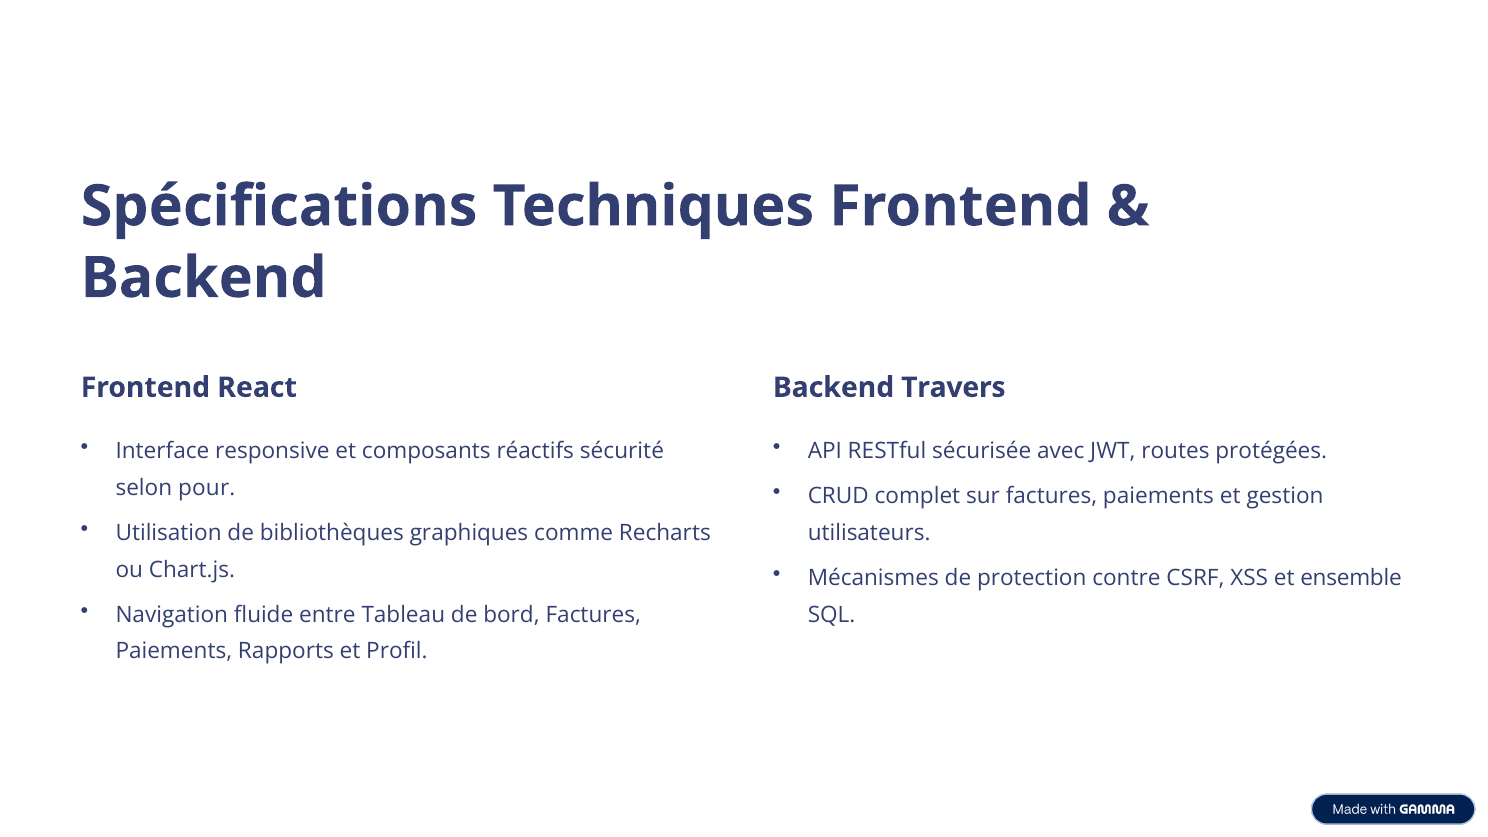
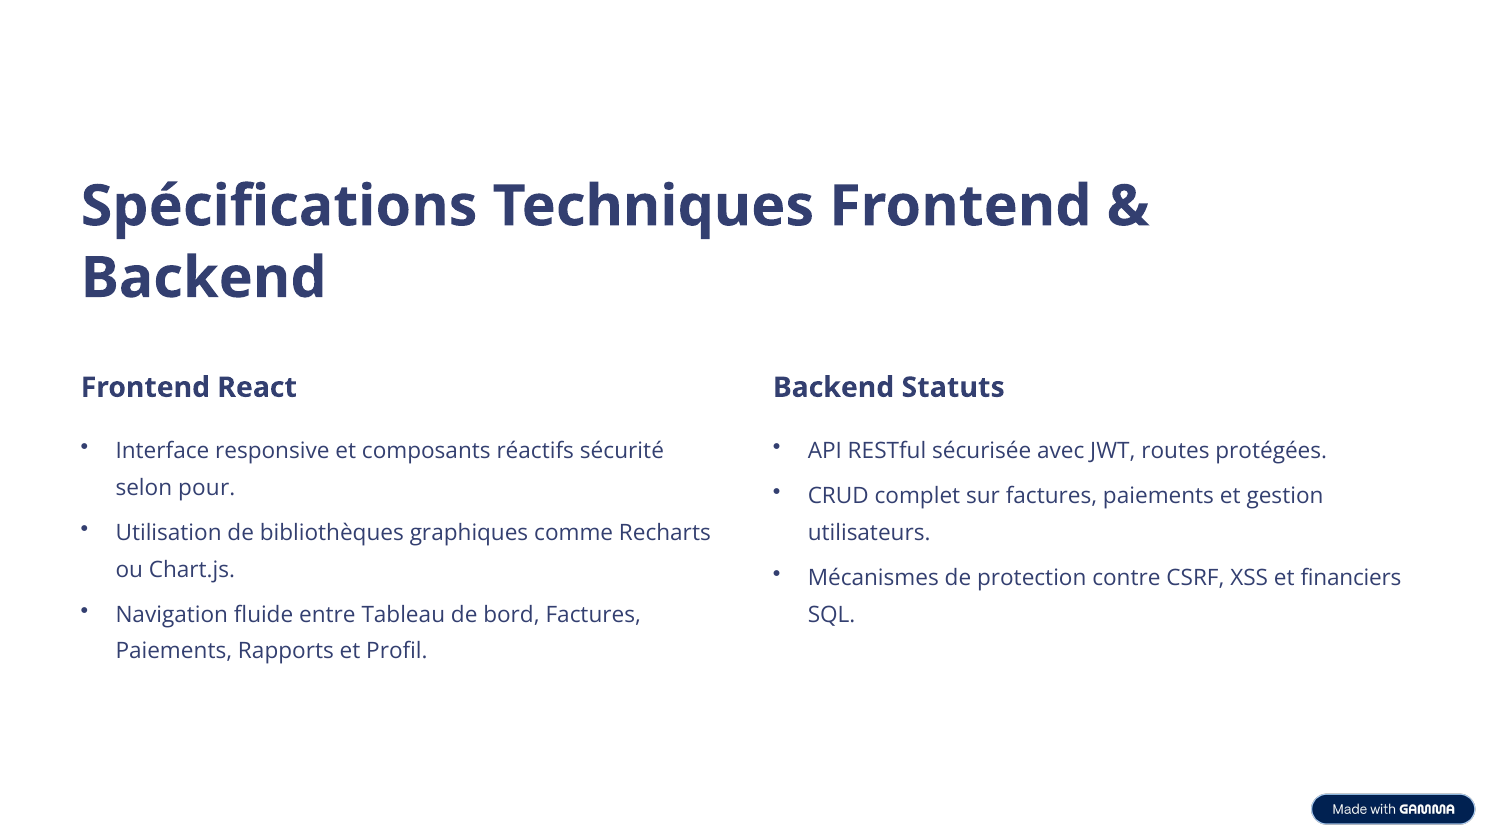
Travers: Travers -> Statuts
ensemble: ensemble -> financiers
